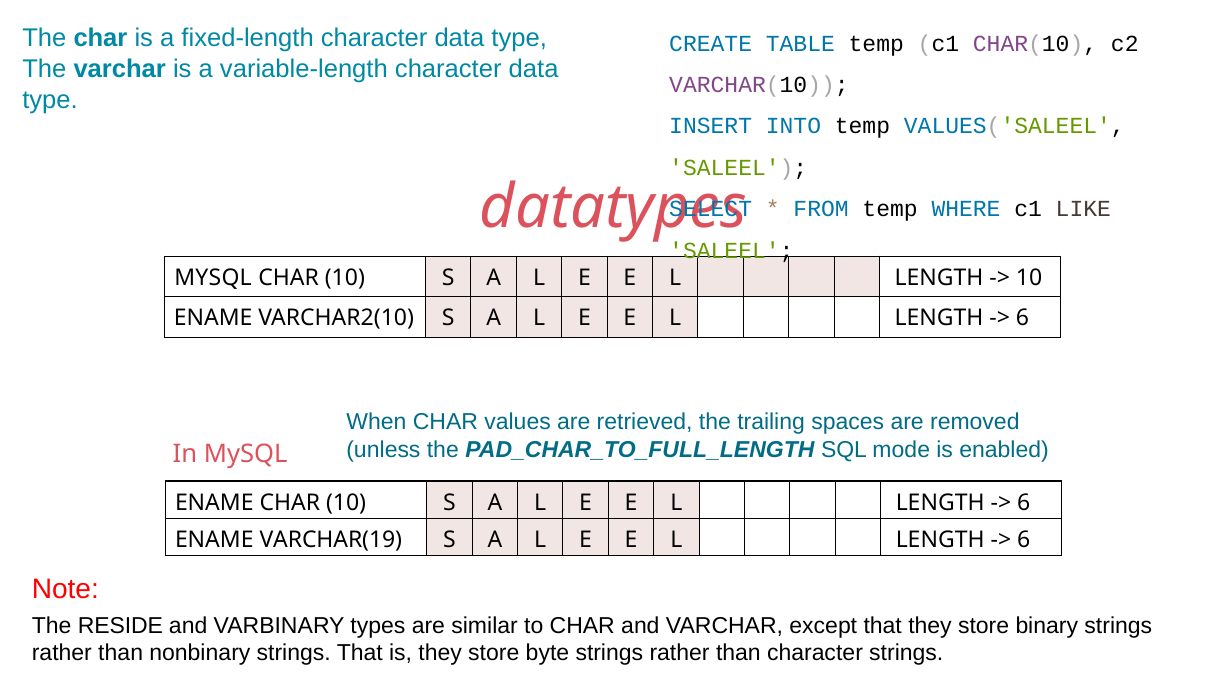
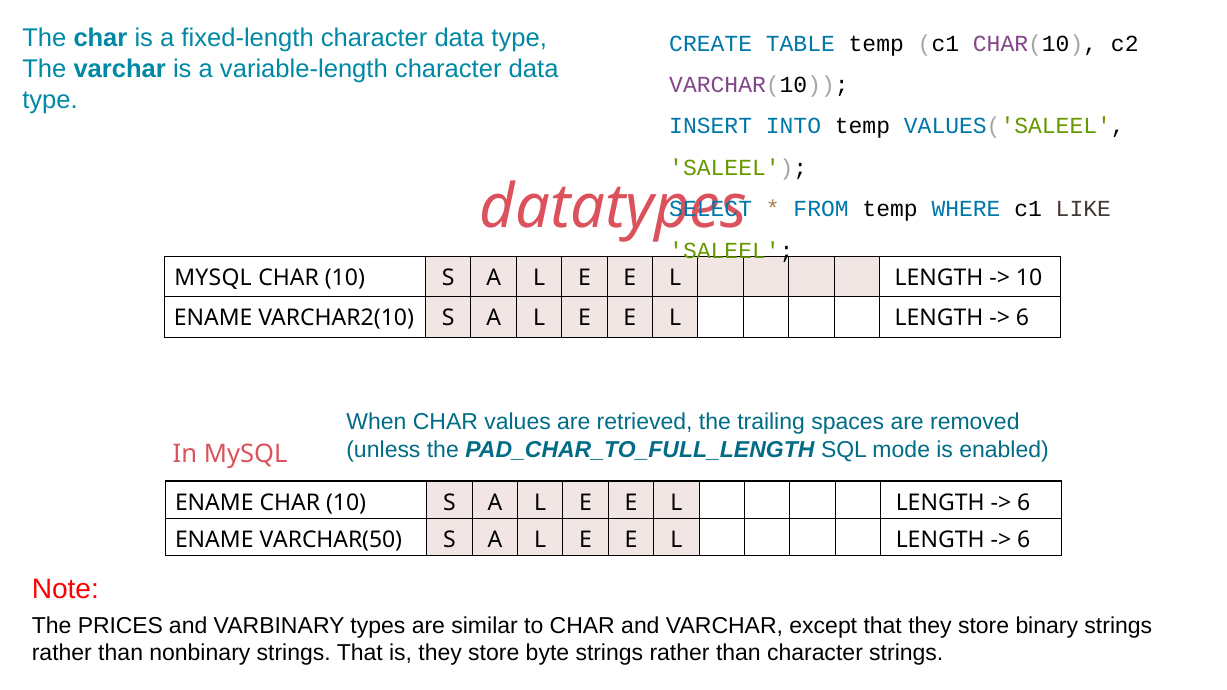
VARCHAR(19: VARCHAR(19 -> VARCHAR(50
RESIDE: RESIDE -> PRICES
